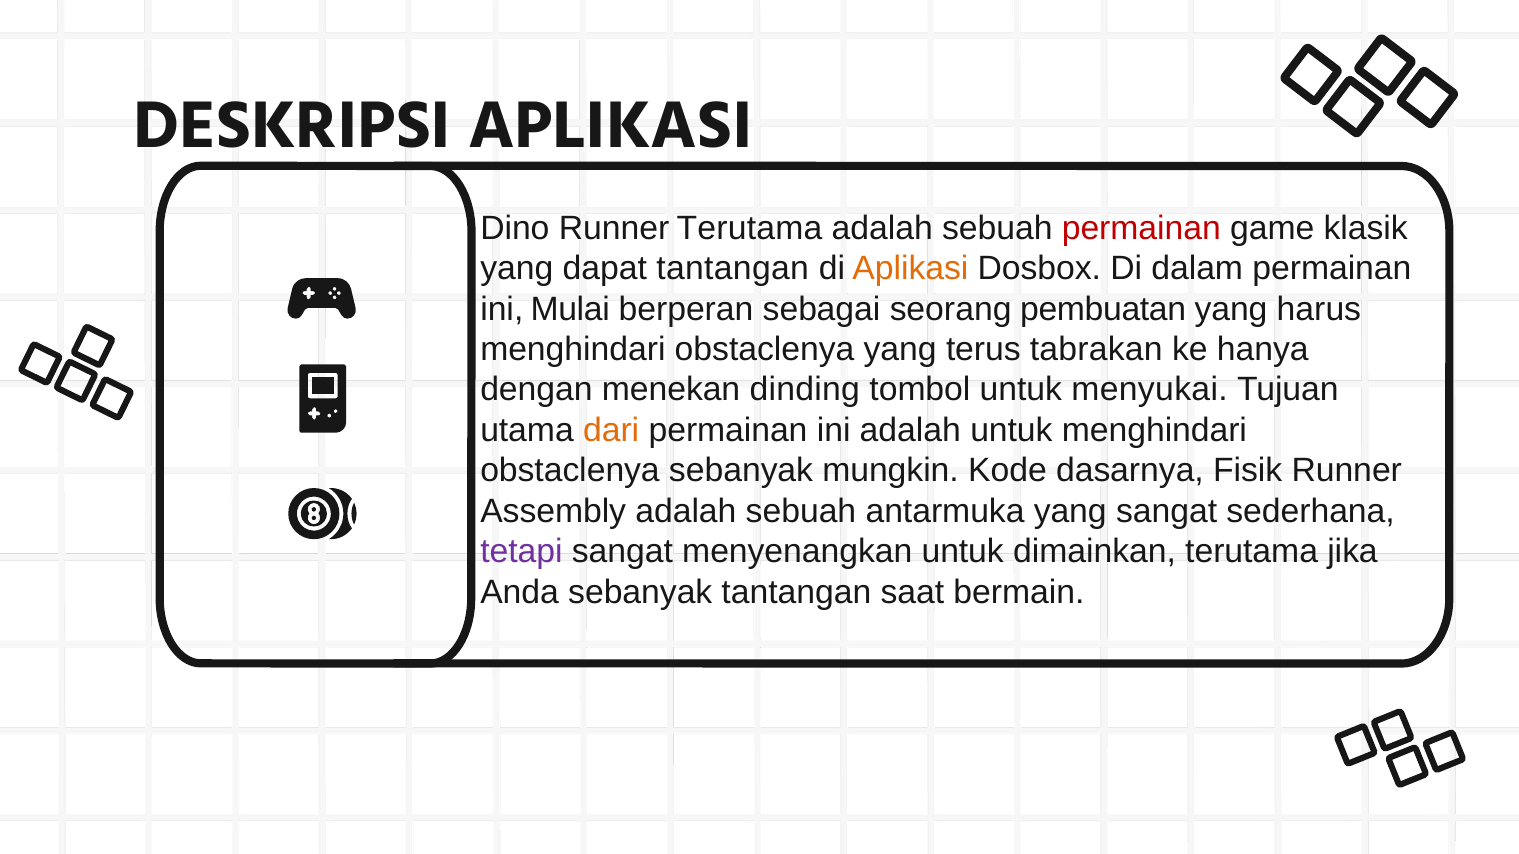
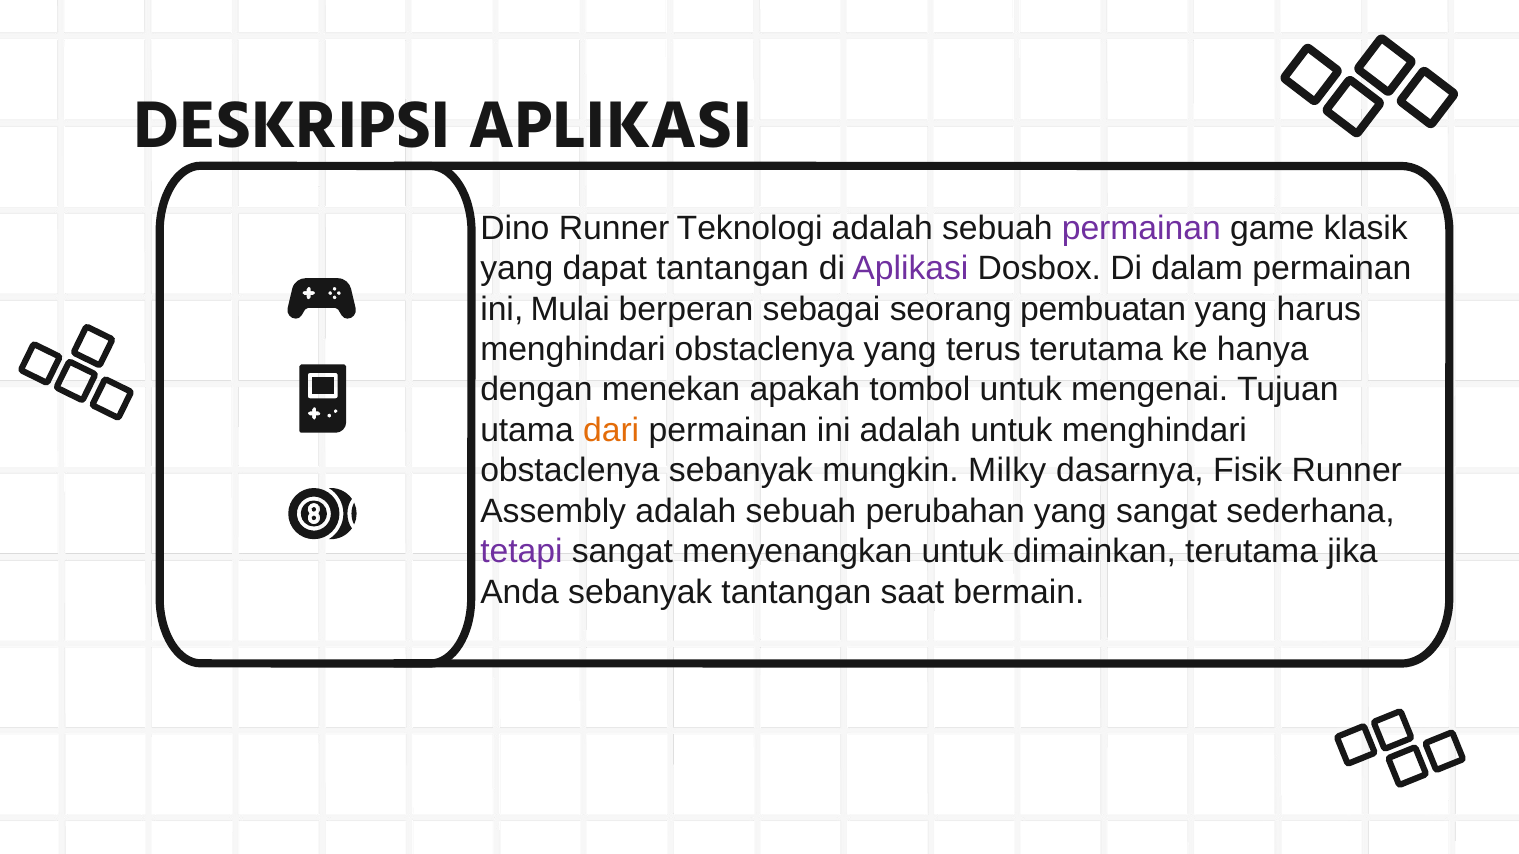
Runner Terutama: Terutama -> Teknologi
permainan at (1141, 228) colour: red -> purple
Aplikasi at (910, 269) colour: orange -> purple
terus tabrakan: tabrakan -> terutama
dinding: dinding -> apakah
menyukai: menyukai -> mengenai
Kode: Kode -> Milky
antarmuka: antarmuka -> perubahan
